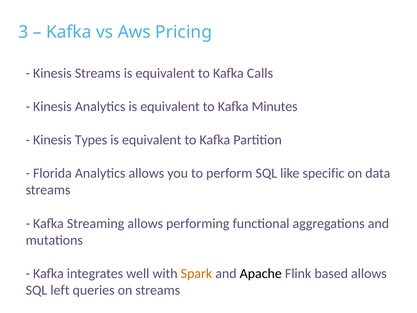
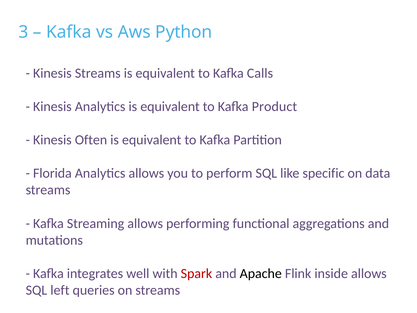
Pricing: Pricing -> Python
Minutes: Minutes -> Product
Types: Types -> Often
Spark colour: orange -> red
based: based -> inside
